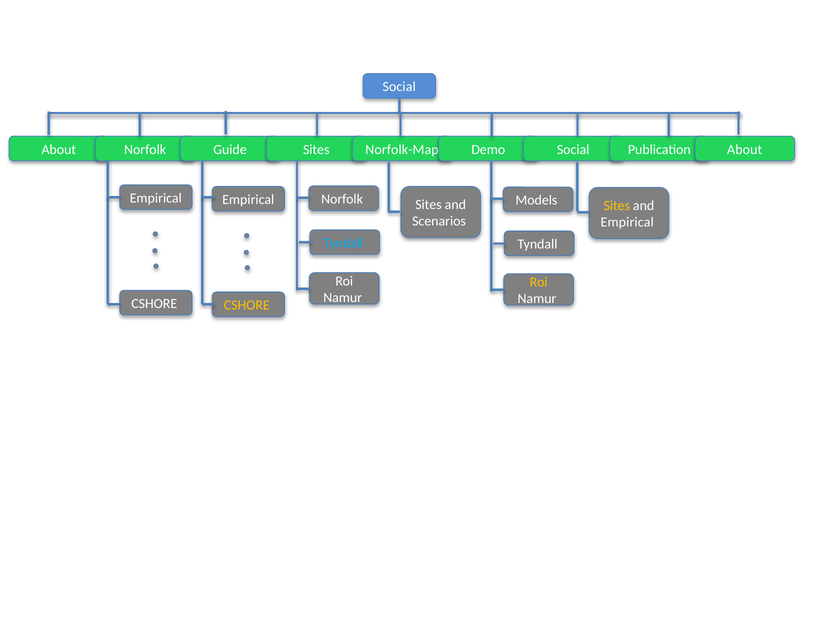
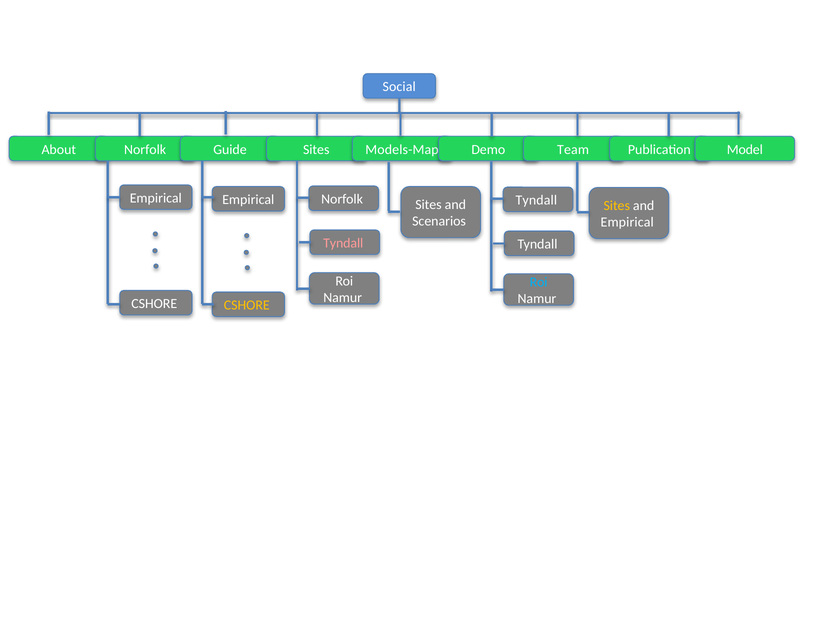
Norfolk-Map: Norfolk-Map -> Models-Map
Demo Social: Social -> Team
Publication About: About -> Model
Models at (536, 200): Models -> Tyndall
Tyndall at (343, 243) colour: light blue -> pink
Roi at (539, 282) colour: yellow -> light blue
